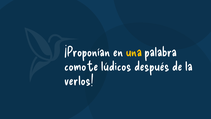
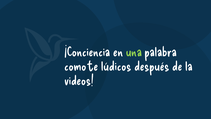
¡Proponían: ¡Proponían -> ¡Conciencia
una colour: yellow -> light green
verlos: verlos -> videos
